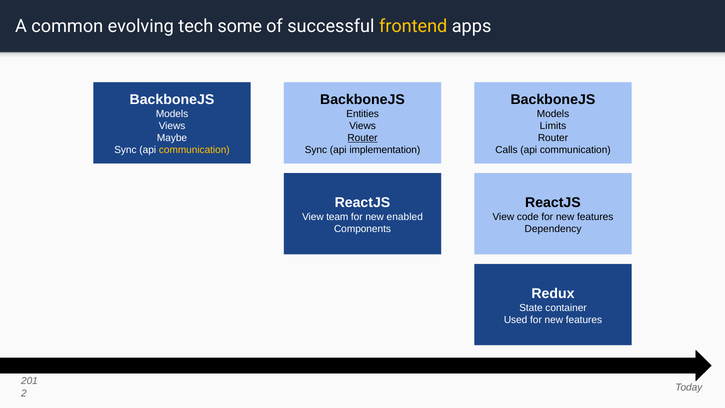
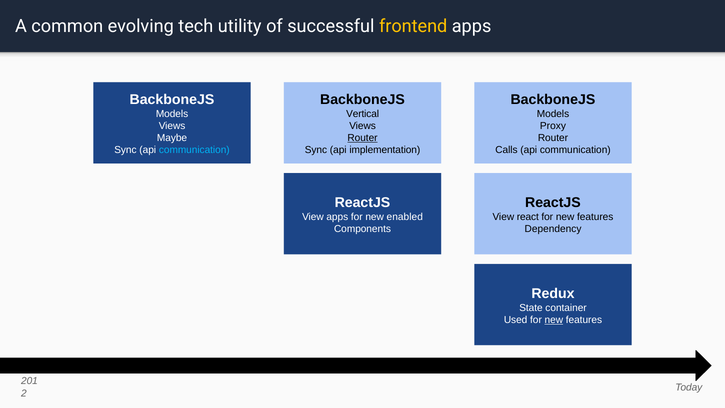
some: some -> utility
Entities: Entities -> Vertical
Limits: Limits -> Proxy
communication at (194, 150) colour: yellow -> light blue
View team: team -> apps
code: code -> react
new at (554, 320) underline: none -> present
